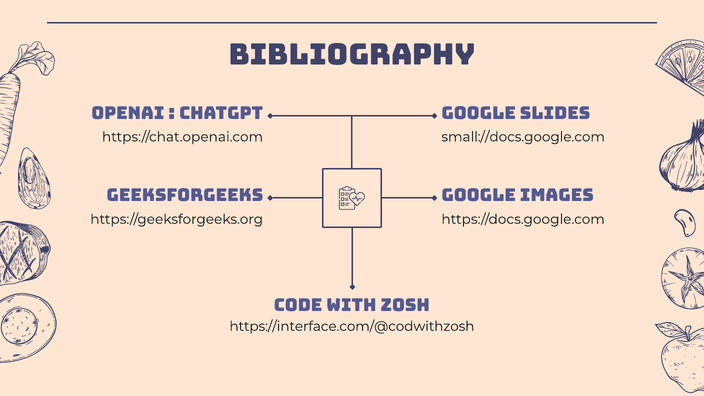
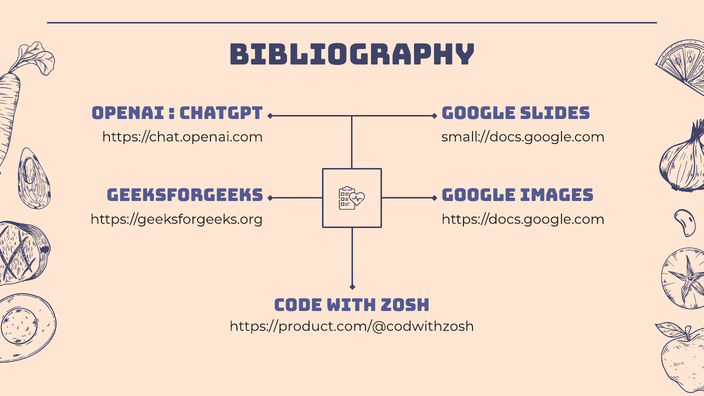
https://interface.com/@codwithzosh: https://interface.com/@codwithzosh -> https://product.com/@codwithzosh
